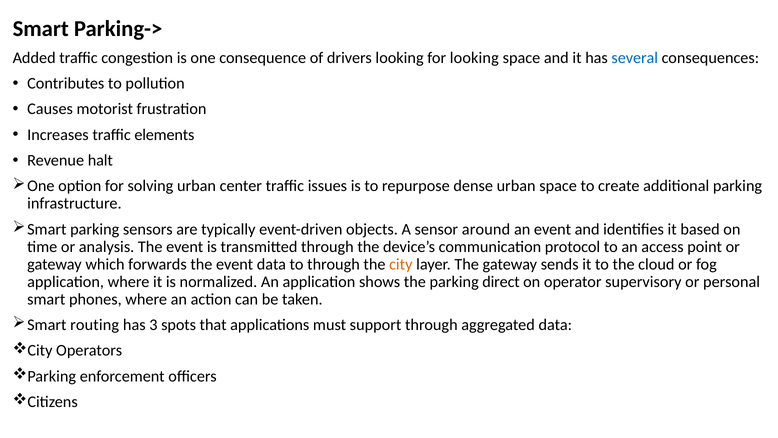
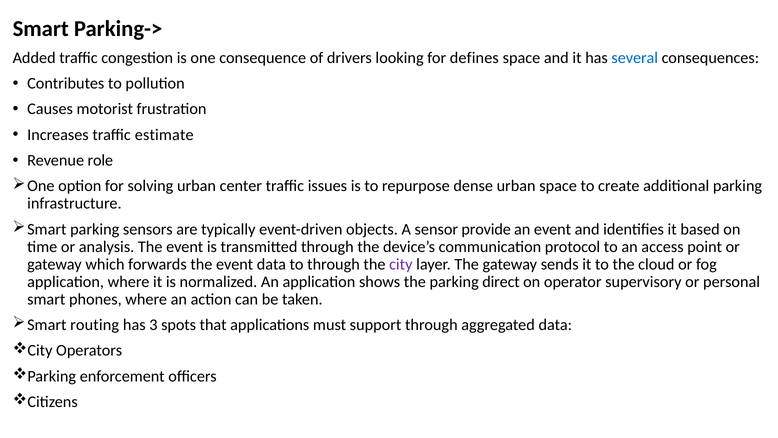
for looking: looking -> defines
elements: elements -> estimate
halt: halt -> role
around: around -> provide
city at (401, 264) colour: orange -> purple
